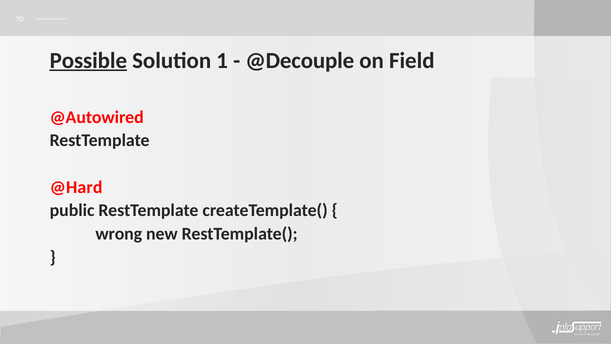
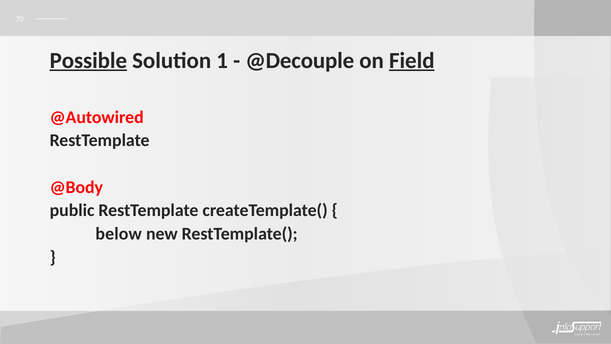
Field underline: none -> present
@Hard: @Hard -> @Body
wrong: wrong -> below
